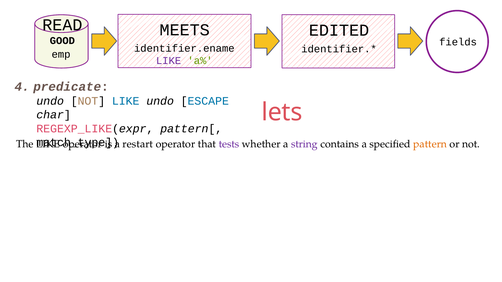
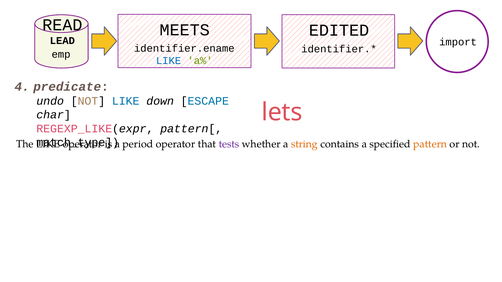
GOOD: GOOD -> LEAD
fields: fields -> import
LIKE at (169, 61) colour: purple -> blue
LIKE undo: undo -> down
restart: restart -> period
string colour: purple -> orange
